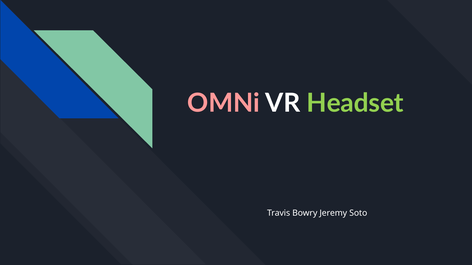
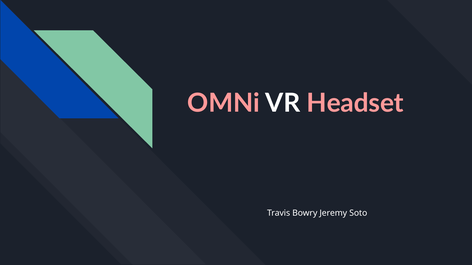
Headset colour: light green -> pink
